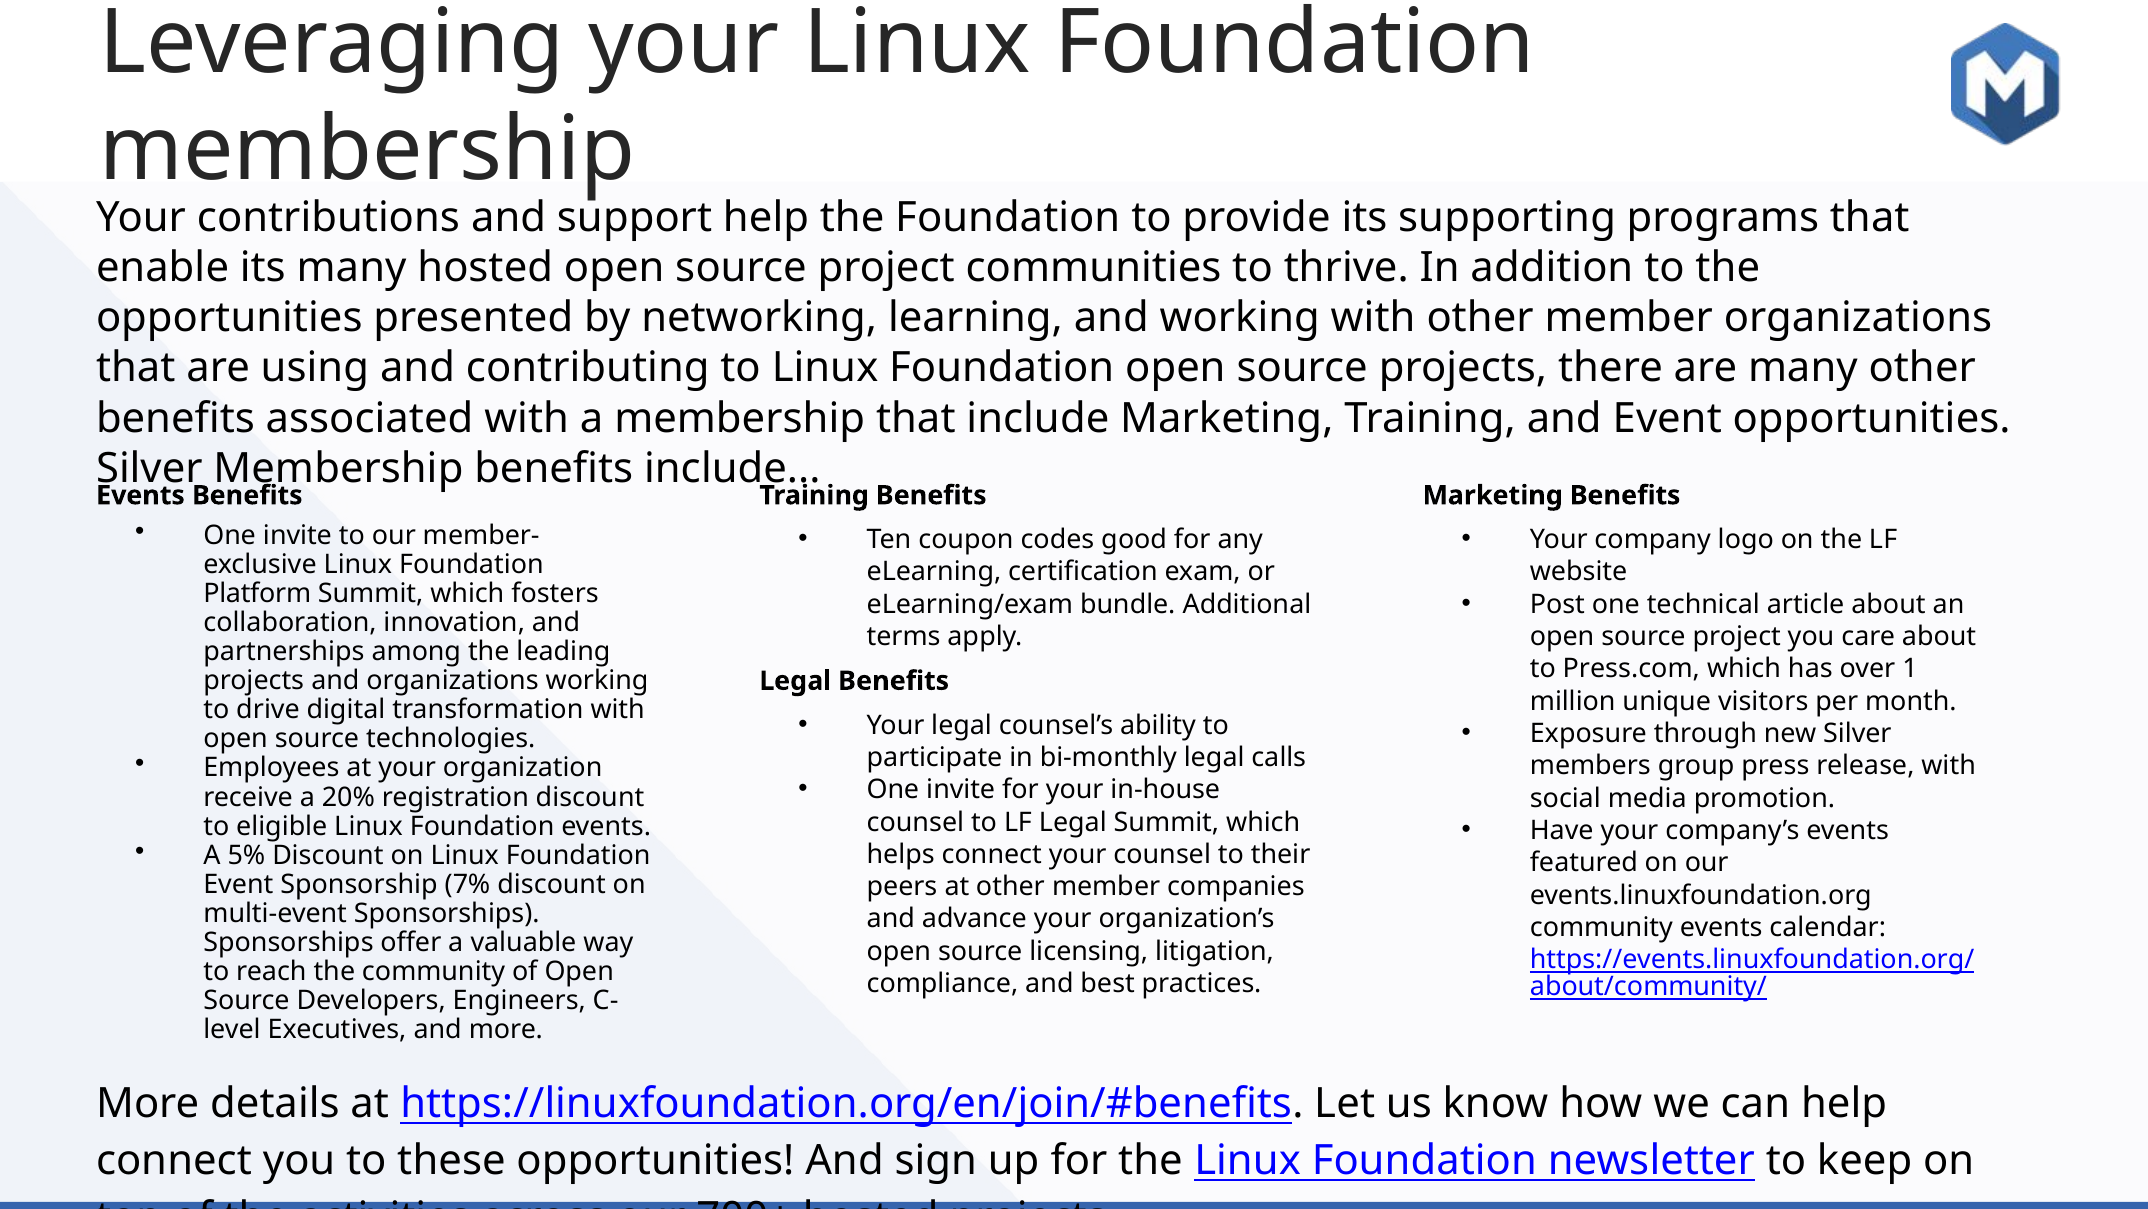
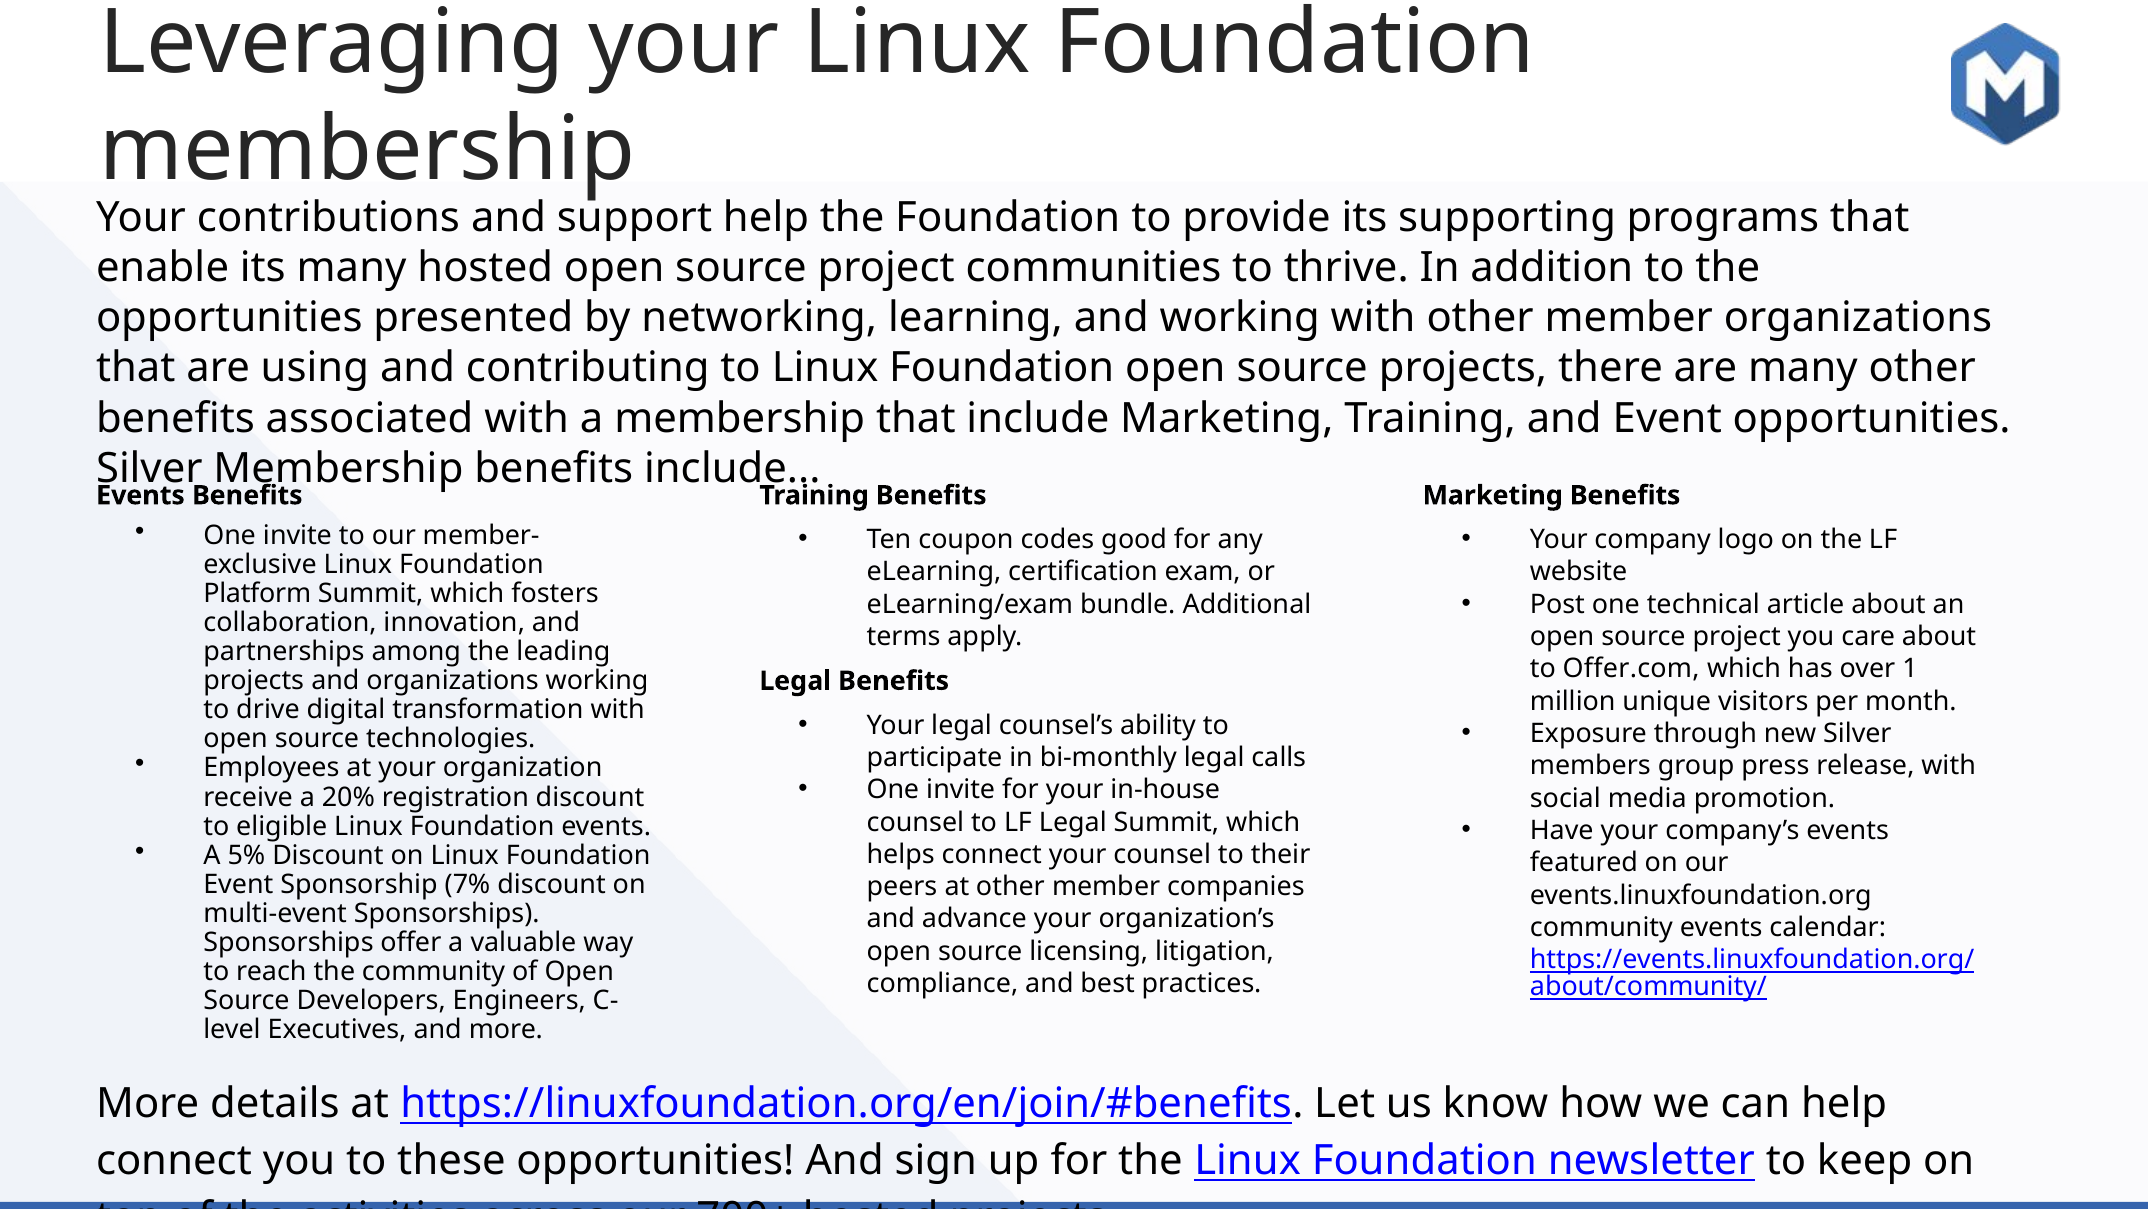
Press.com: Press.com -> Offer.com
